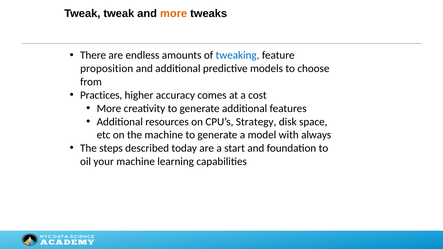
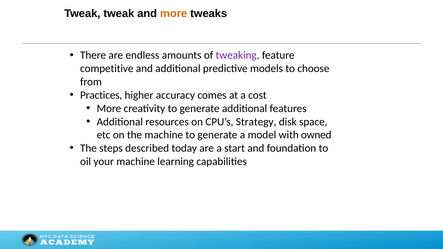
tweaking colour: blue -> purple
proposition: proposition -> competitive
always: always -> owned
